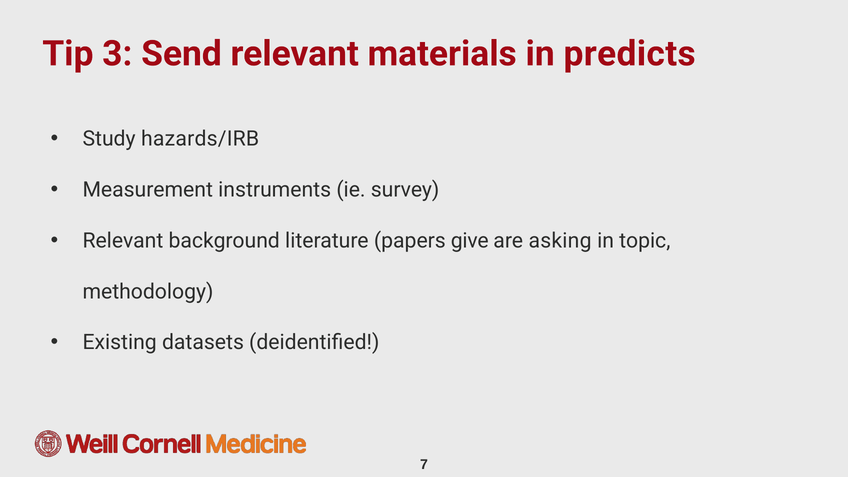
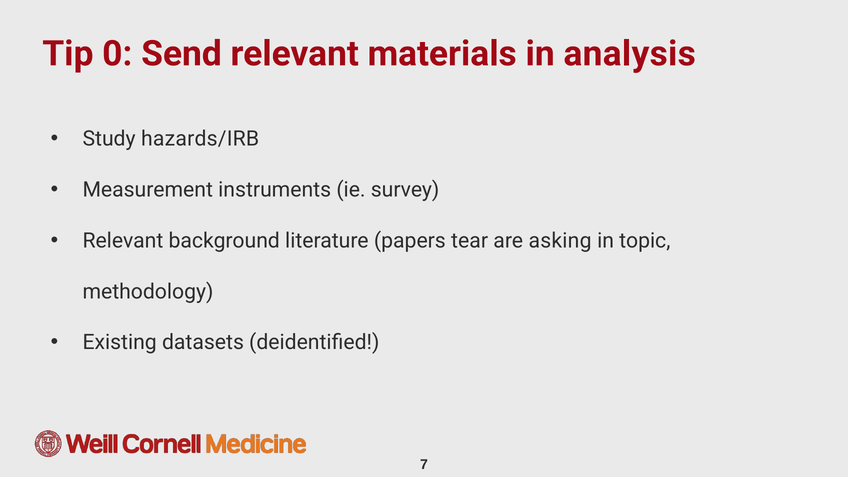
3: 3 -> 0
predicts: predicts -> analysis
give: give -> tear
